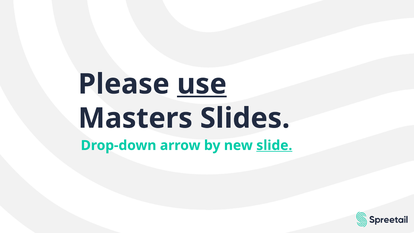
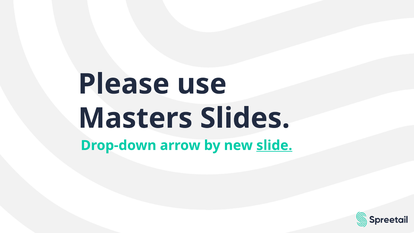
use underline: present -> none
